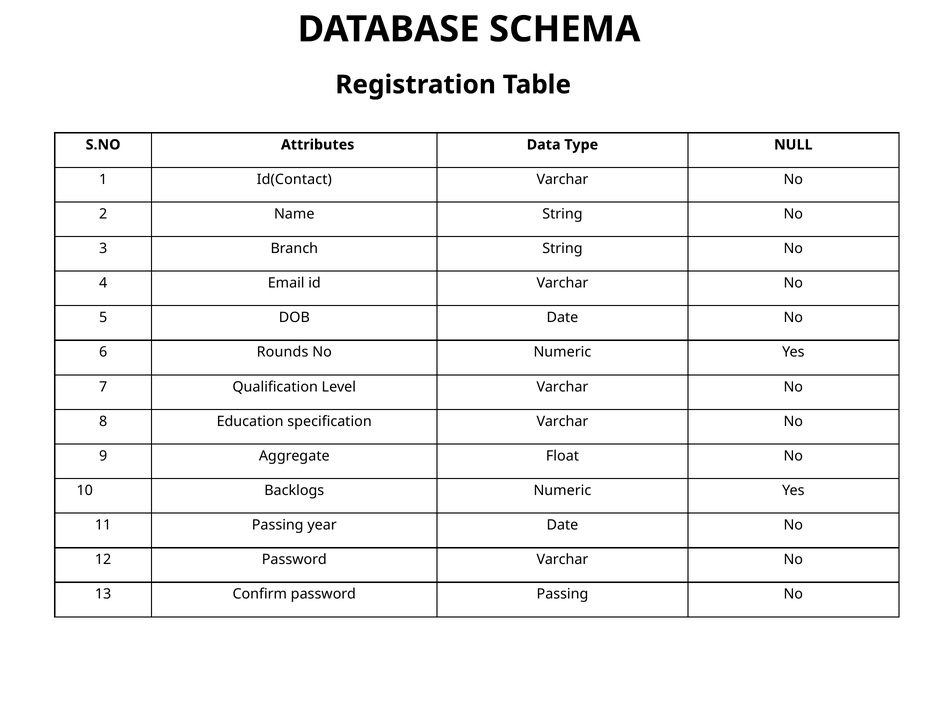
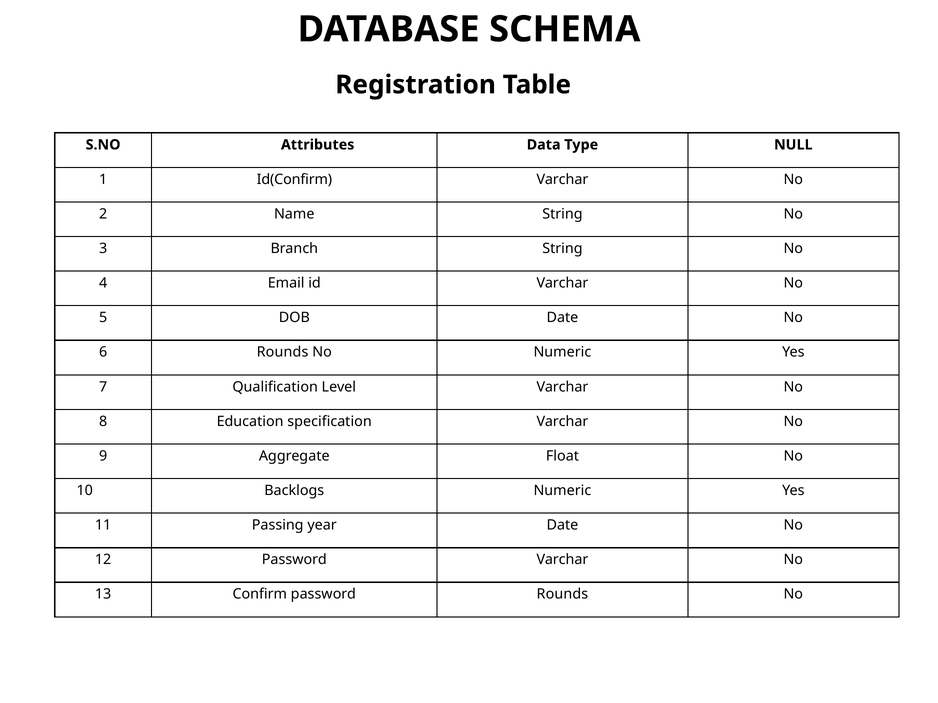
Id(Contact: Id(Contact -> Id(Confirm
password Passing: Passing -> Rounds
